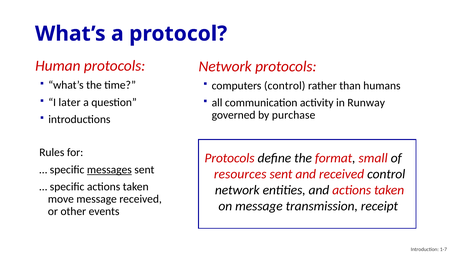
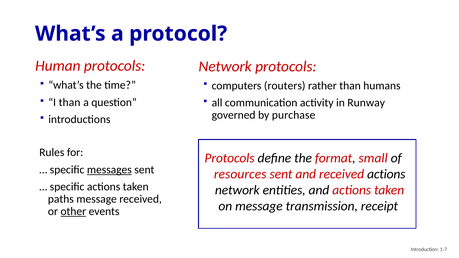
computers control: control -> routers
I later: later -> than
received control: control -> actions
move: move -> paths
other underline: none -> present
